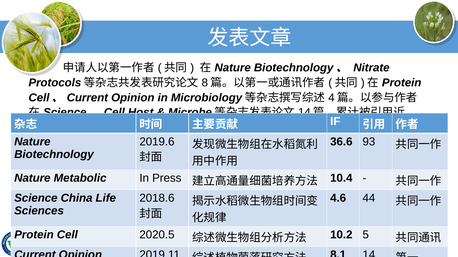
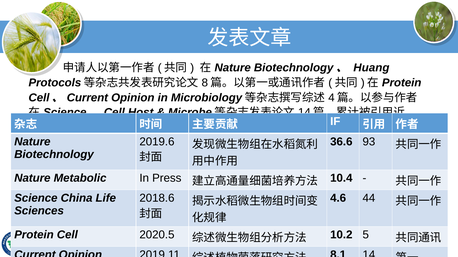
Nitrate: Nitrate -> Huang
